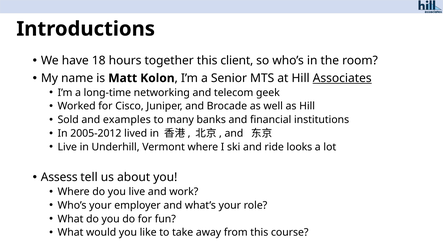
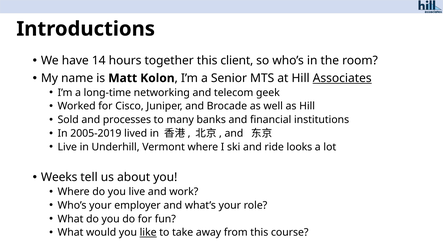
18: 18 -> 14
examples: examples -> processes
2005-2012: 2005-2012 -> 2005-2019
Assess: Assess -> Weeks
like underline: none -> present
